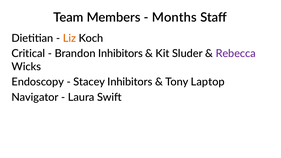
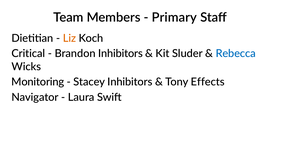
Months: Months -> Primary
Rebecca colour: purple -> blue
Endoscopy: Endoscopy -> Monitoring
Laptop: Laptop -> Effects
